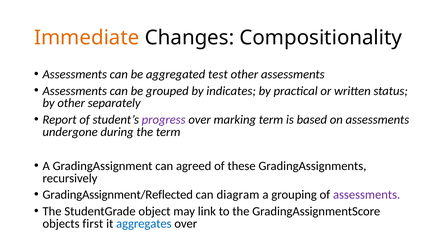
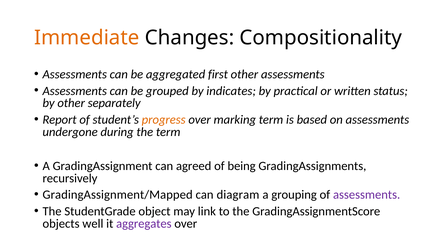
test: test -> first
progress colour: purple -> orange
these: these -> being
GradingAssignment/Reflected: GradingAssignment/Reflected -> GradingAssignment/Mapped
first: first -> well
aggregates colour: blue -> purple
